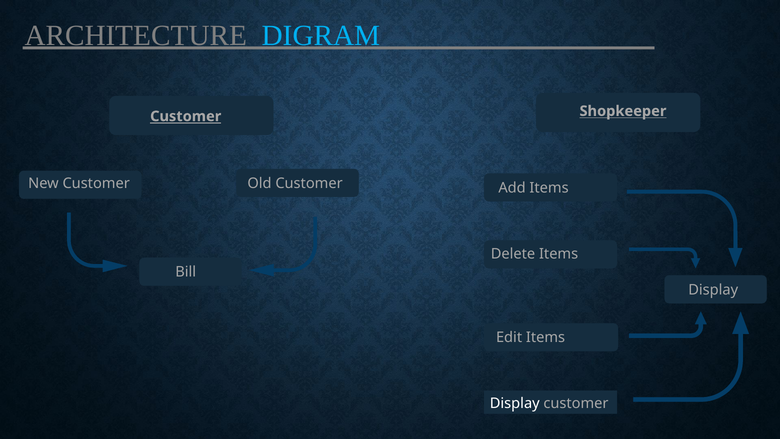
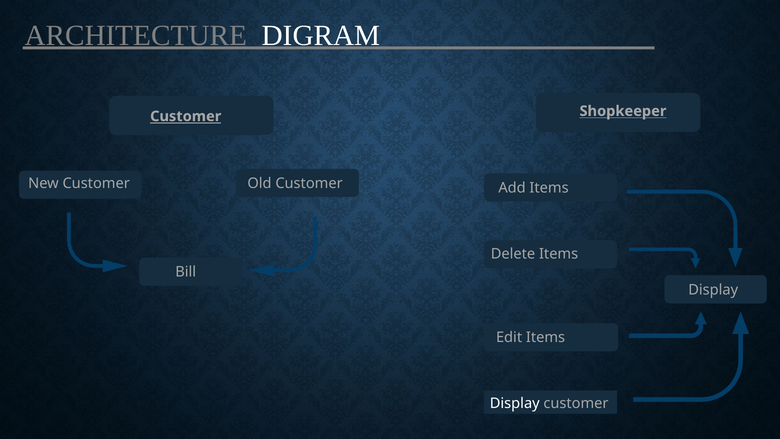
DIGRAM colour: light blue -> white
